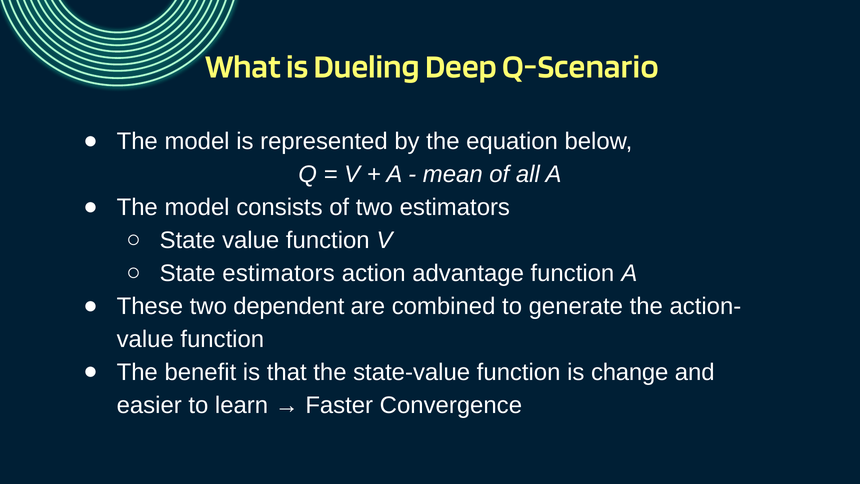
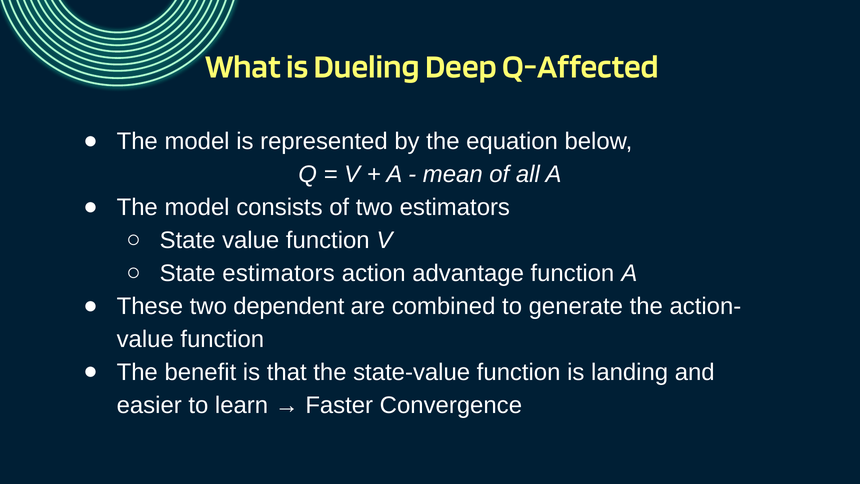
Q-Scenario: Q-Scenario -> Q-Affected
change: change -> landing
